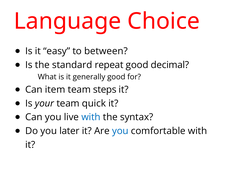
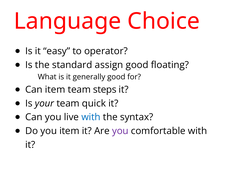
between: between -> operator
repeat: repeat -> assign
decimal: decimal -> floating
you later: later -> item
you at (120, 131) colour: blue -> purple
